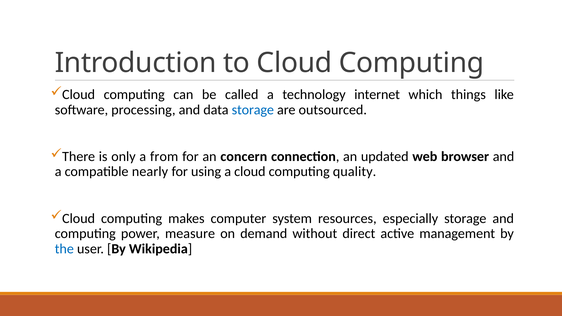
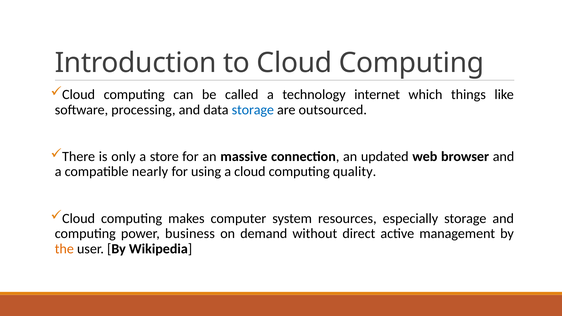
from: from -> store
concern: concern -> massive
measure: measure -> business
the colour: blue -> orange
